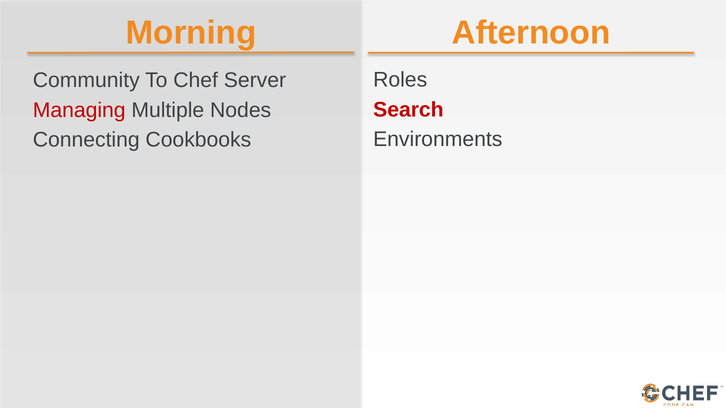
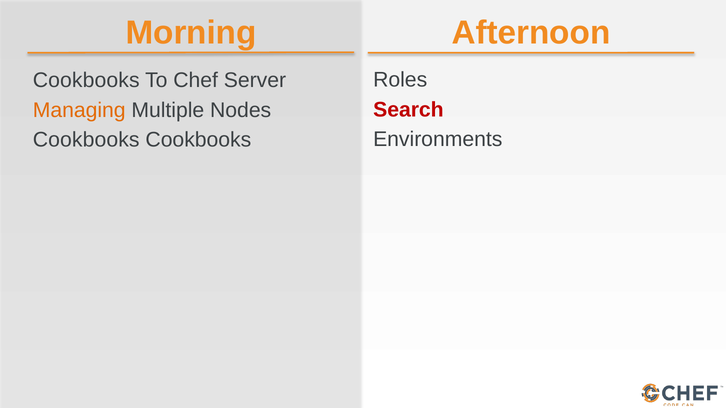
Community at (86, 80): Community -> Cookbooks
Managing colour: red -> orange
Connecting at (86, 140): Connecting -> Cookbooks
